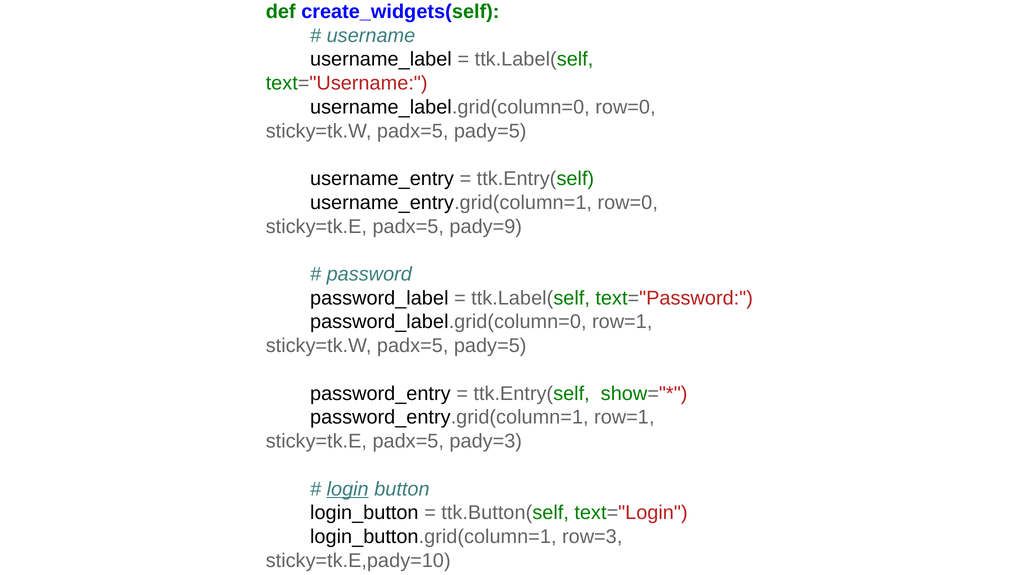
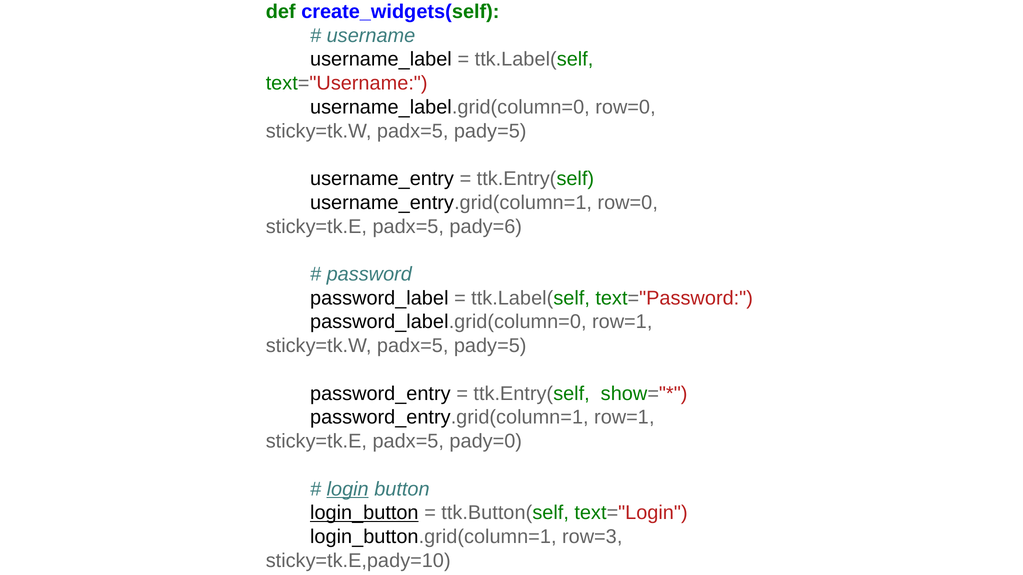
pady=9: pady=9 -> pady=6
pady=3: pady=3 -> pady=0
login_button underline: none -> present
